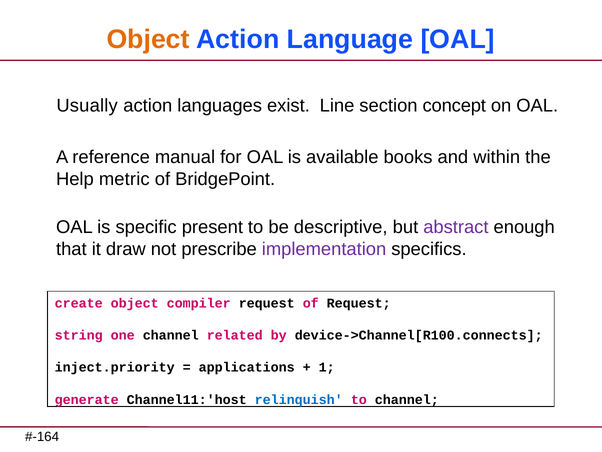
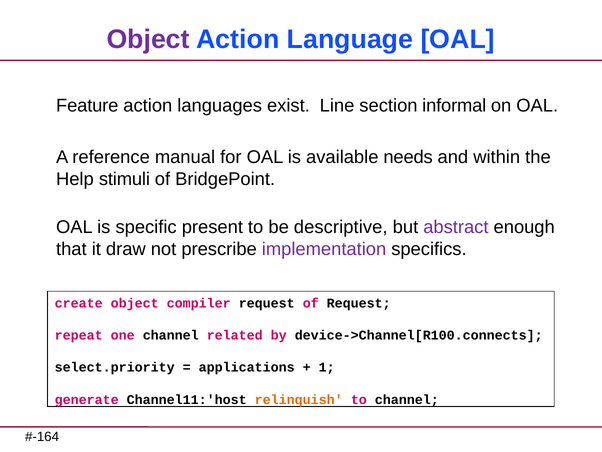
Object at (148, 39) colour: orange -> purple
Usually: Usually -> Feature
concept: concept -> informal
books: books -> needs
metric: metric -> stimuli
string: string -> repeat
inject.priority: inject.priority -> select.priority
relinquish colour: blue -> orange
